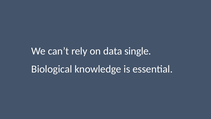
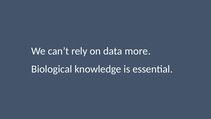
single: single -> more
